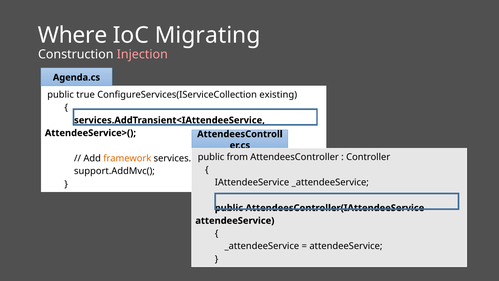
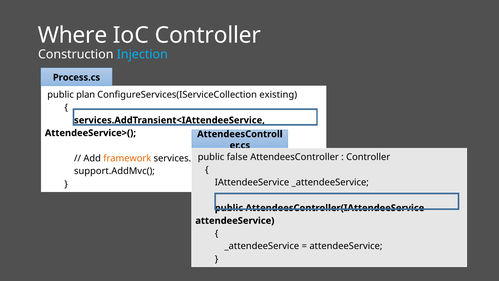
IoC Migrating: Migrating -> Controller
Injection colour: pink -> light blue
Agenda.cs: Agenda.cs -> Process.cs
true: true -> plan
from: from -> false
